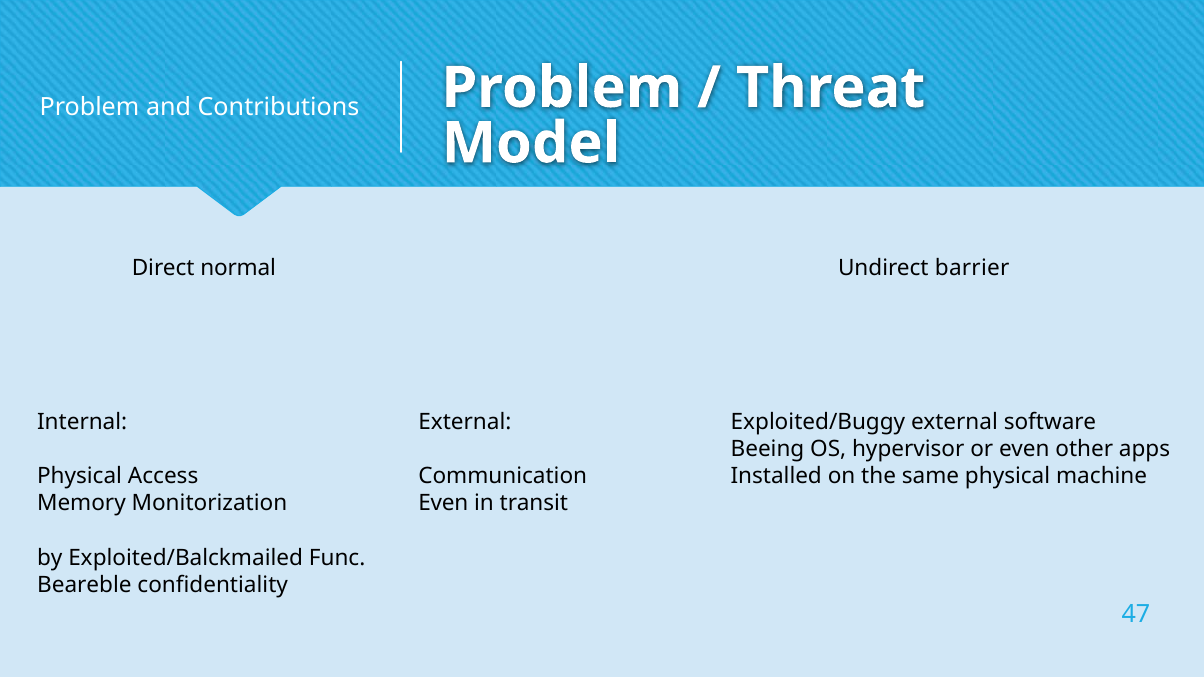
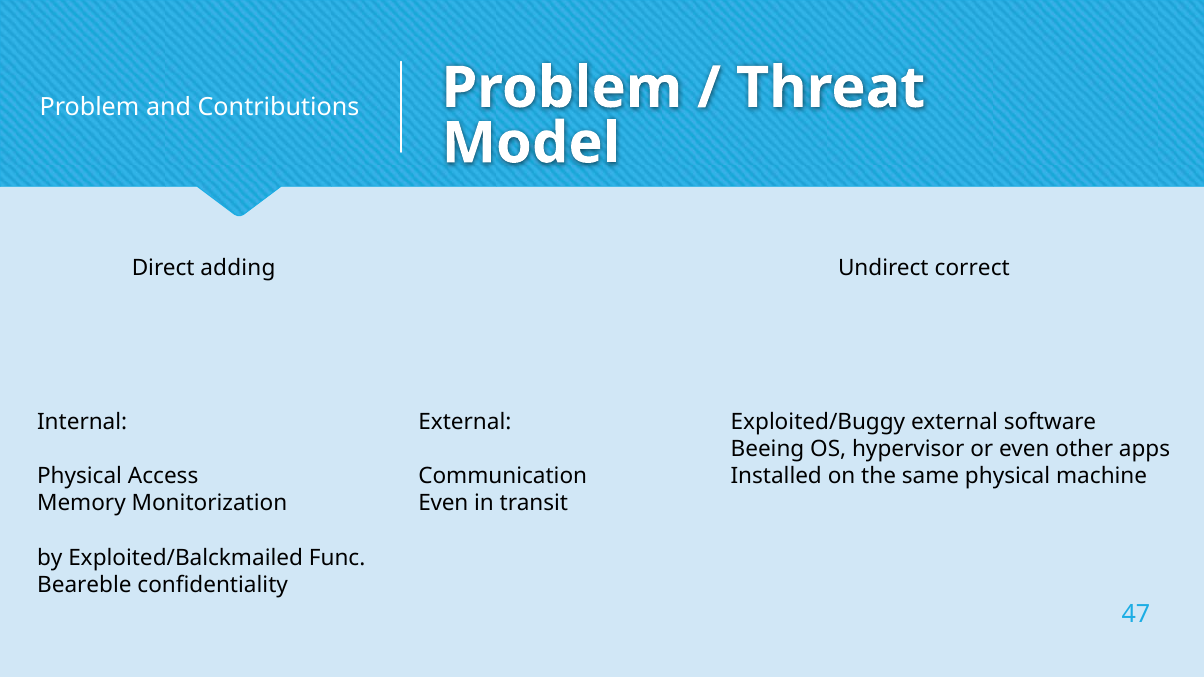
normal: normal -> adding
barrier: barrier -> correct
